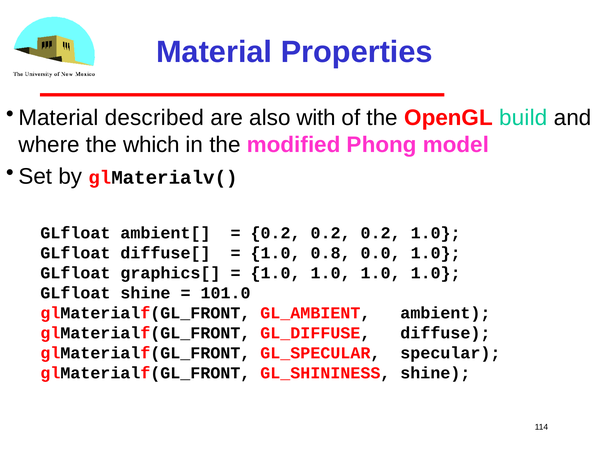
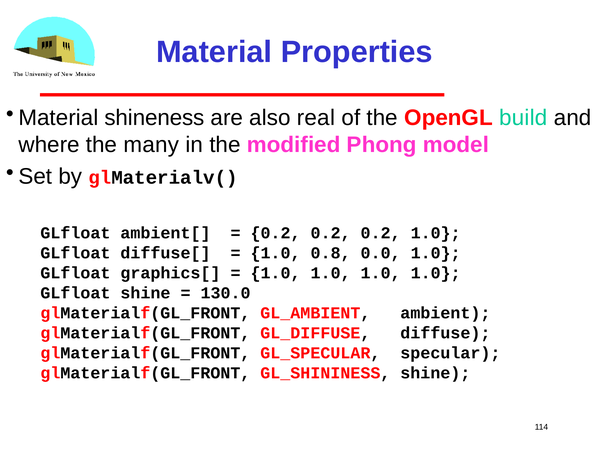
described: described -> shineness
with: with -> real
which: which -> many
101.0: 101.0 -> 130.0
